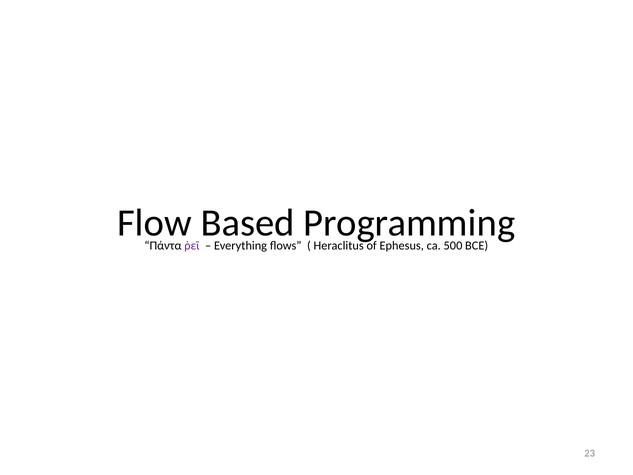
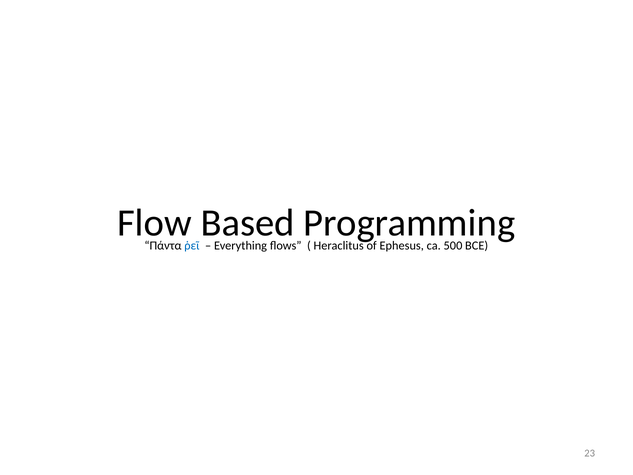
ῥεῖ colour: purple -> blue
